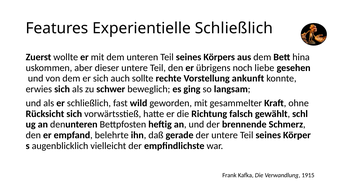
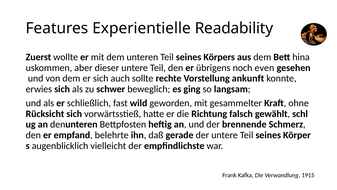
Experientielle Schließlich: Schließlich -> Readability
liebe: liebe -> even
